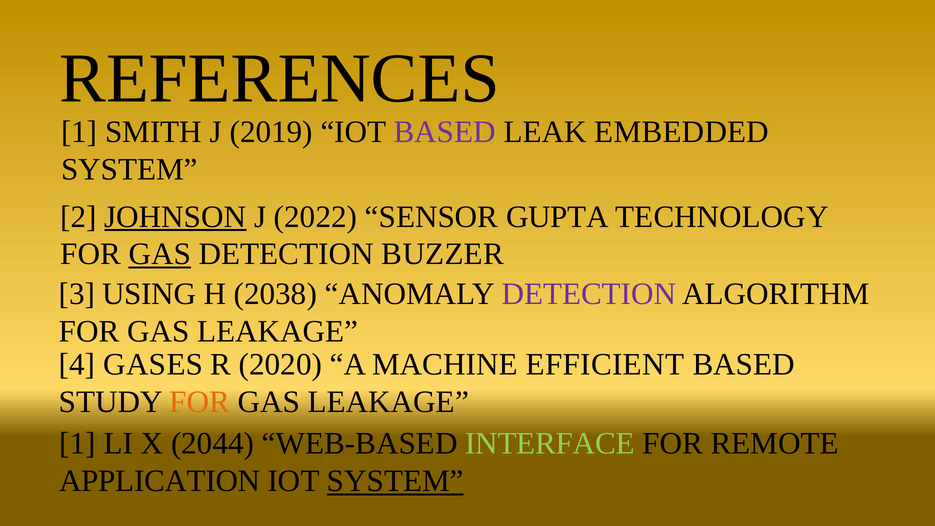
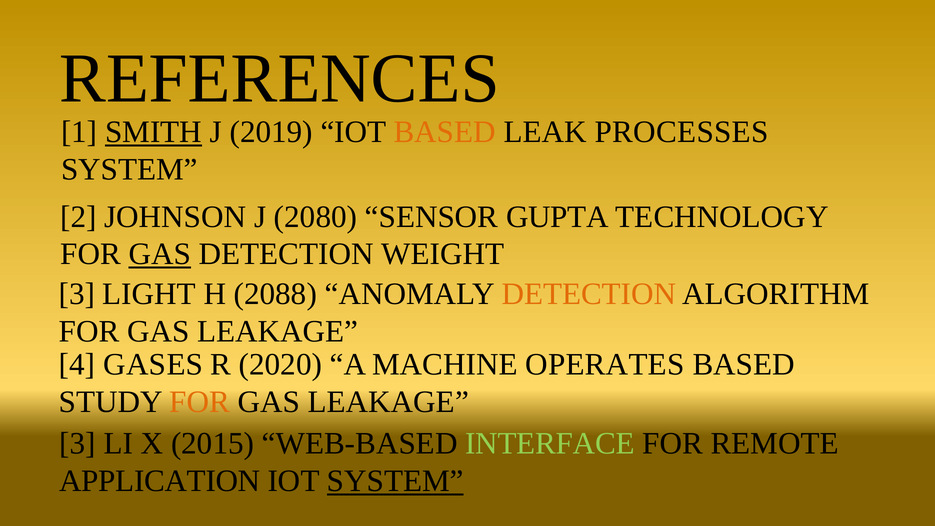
SMITH underline: none -> present
BASED at (445, 132) colour: purple -> orange
EMBEDDED: EMBEDDED -> PROCESSES
JOHNSON underline: present -> none
2022: 2022 -> 2080
BUZZER: BUZZER -> WEIGHT
USING: USING -> LIGHT
2038: 2038 -> 2088
DETECTION at (589, 294) colour: purple -> orange
EFFICIENT: EFFICIENT -> OPERATES
1 at (78, 444): 1 -> 3
2044: 2044 -> 2015
